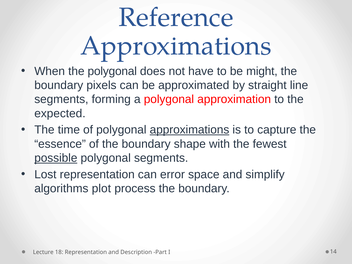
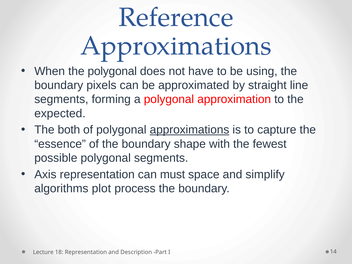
might: might -> using
time: time -> both
possible underline: present -> none
Lost: Lost -> Axis
error: error -> must
